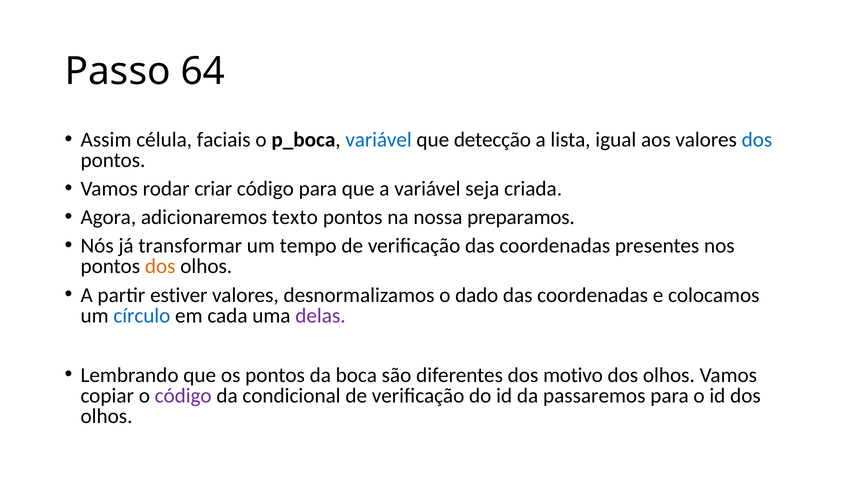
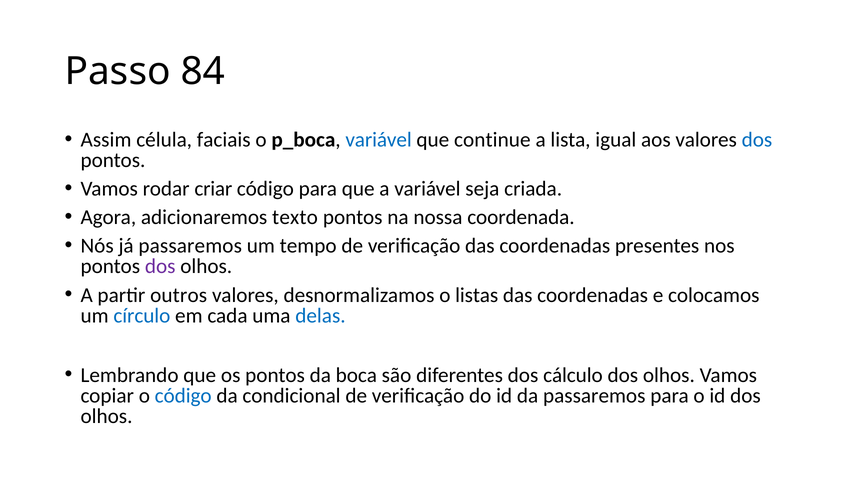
64: 64 -> 84
detecção: detecção -> continue
preparamos: preparamos -> coordenada
já transformar: transformar -> passaremos
dos at (160, 266) colour: orange -> purple
estiver: estiver -> outros
dado: dado -> listas
delas colour: purple -> blue
motivo: motivo -> cálculo
código at (183, 396) colour: purple -> blue
